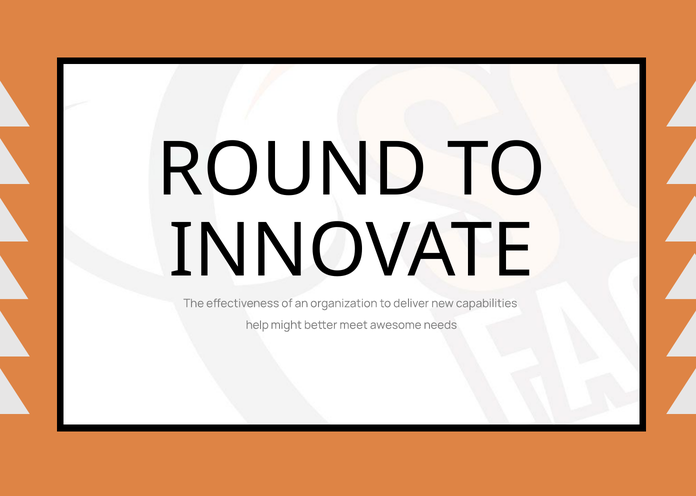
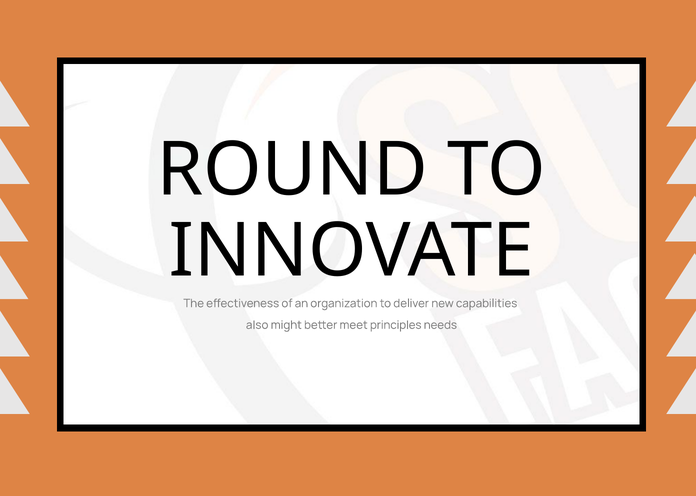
help: help -> also
awesome: awesome -> principles
